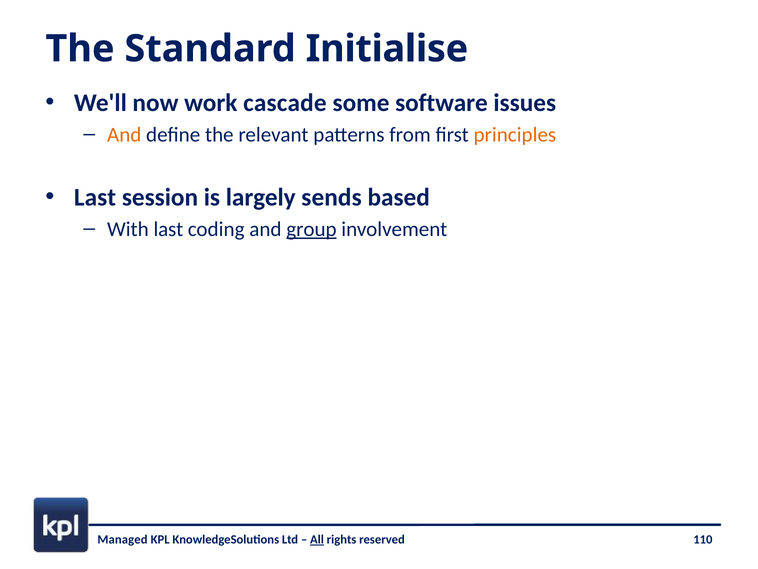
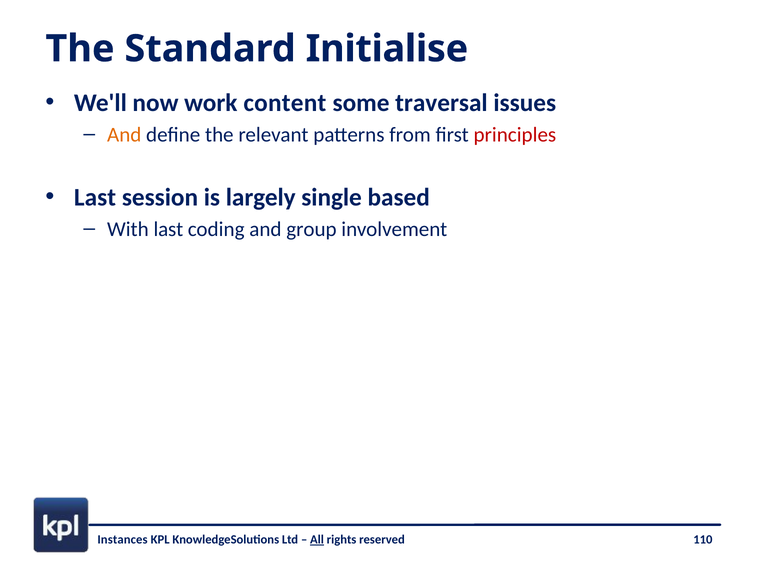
cascade: cascade -> content
software: software -> traversal
principles colour: orange -> red
sends: sends -> single
group underline: present -> none
Managed: Managed -> Instances
